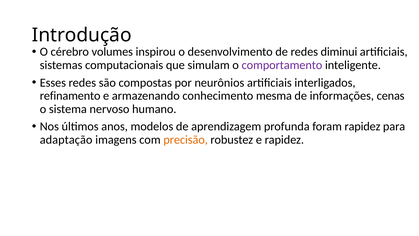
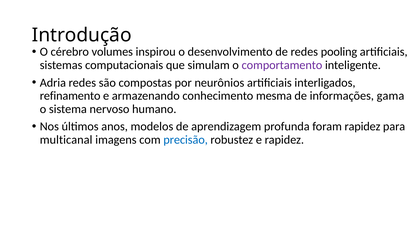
diminui: diminui -> pooling
Esses: Esses -> Adria
cenas: cenas -> gama
adaptação: adaptação -> multicanal
precisão colour: orange -> blue
